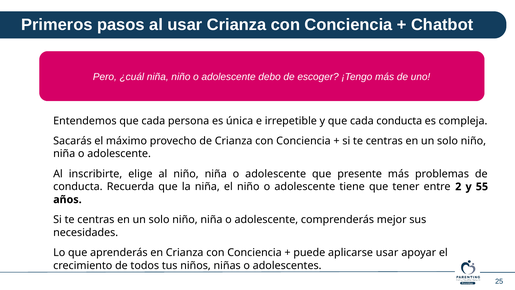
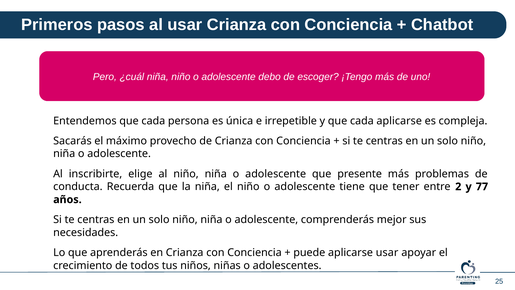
cada conducta: conducta -> aplicarse
55: 55 -> 77
